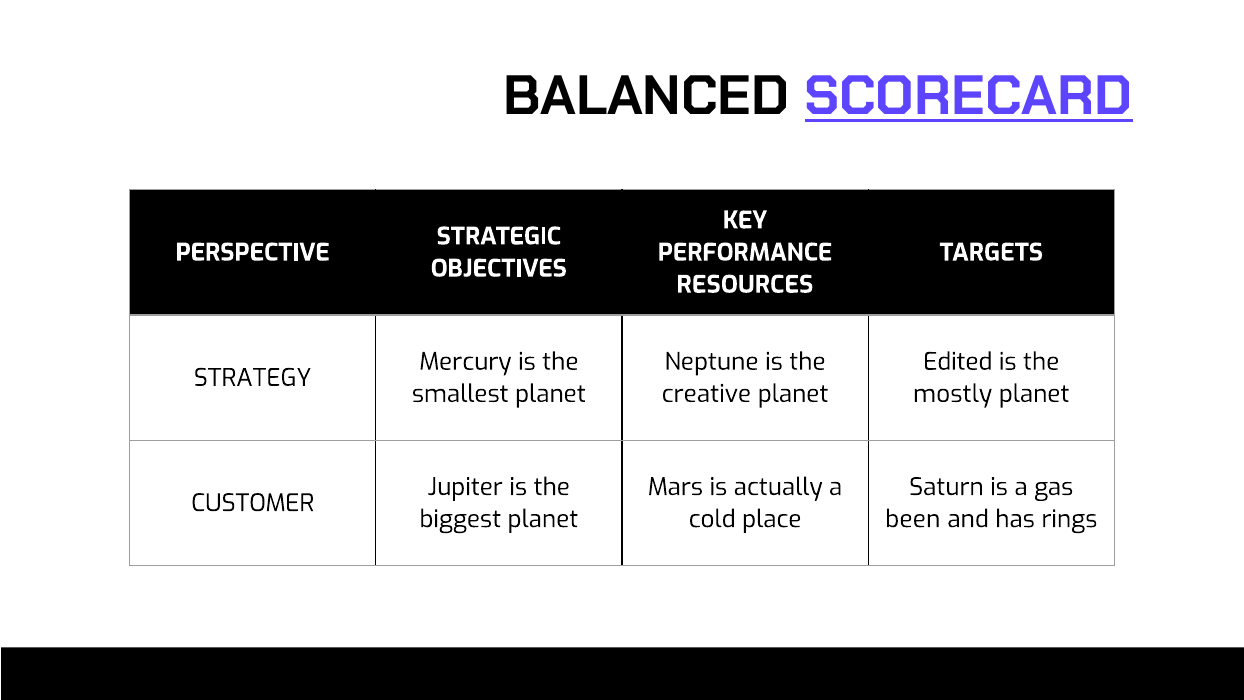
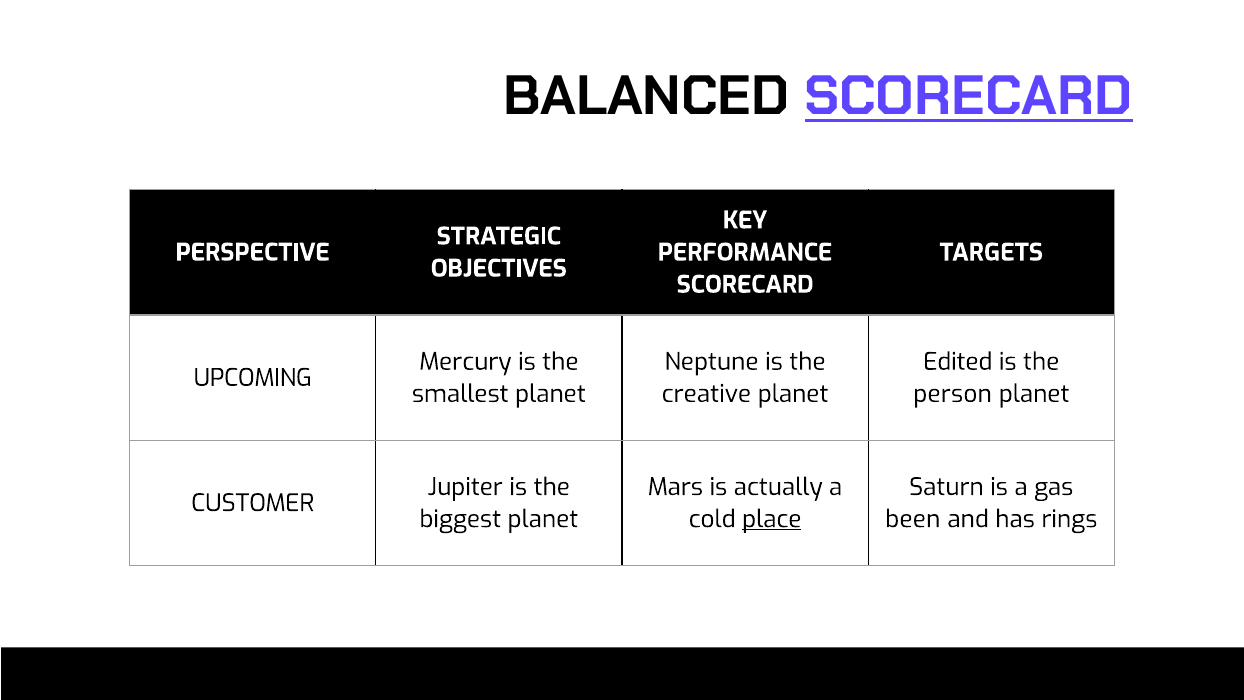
RESOURCES at (745, 285): RESOURCES -> SCORECARD
STRATEGY: STRATEGY -> UPCOMING
mostly: mostly -> person
place underline: none -> present
